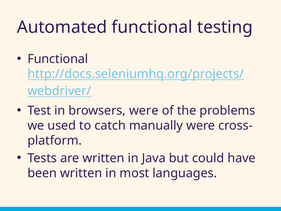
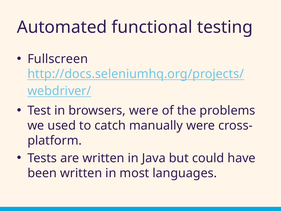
Functional at (58, 59): Functional -> Fullscreen
